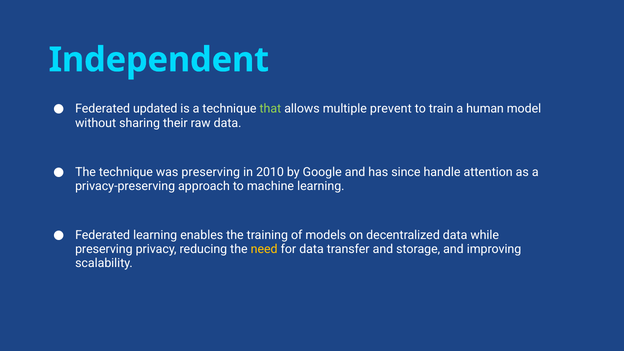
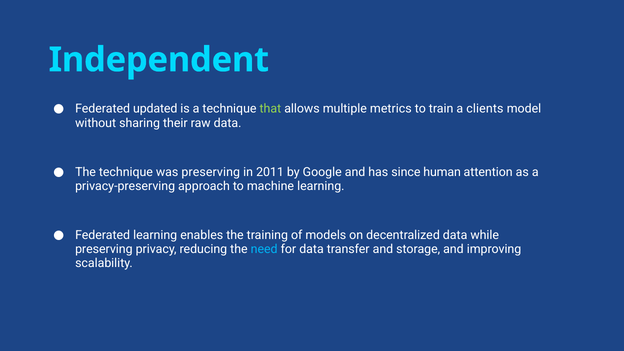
prevent: prevent -> metrics
human: human -> clients
2010: 2010 -> 2011
handle: handle -> human
need colour: yellow -> light blue
